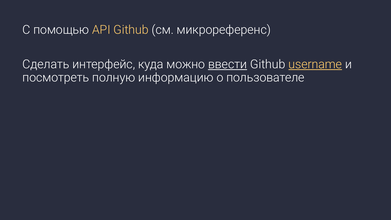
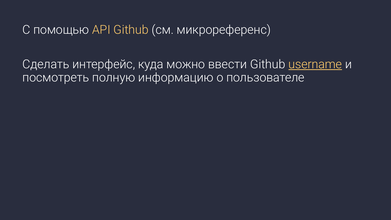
ввести underline: present -> none
